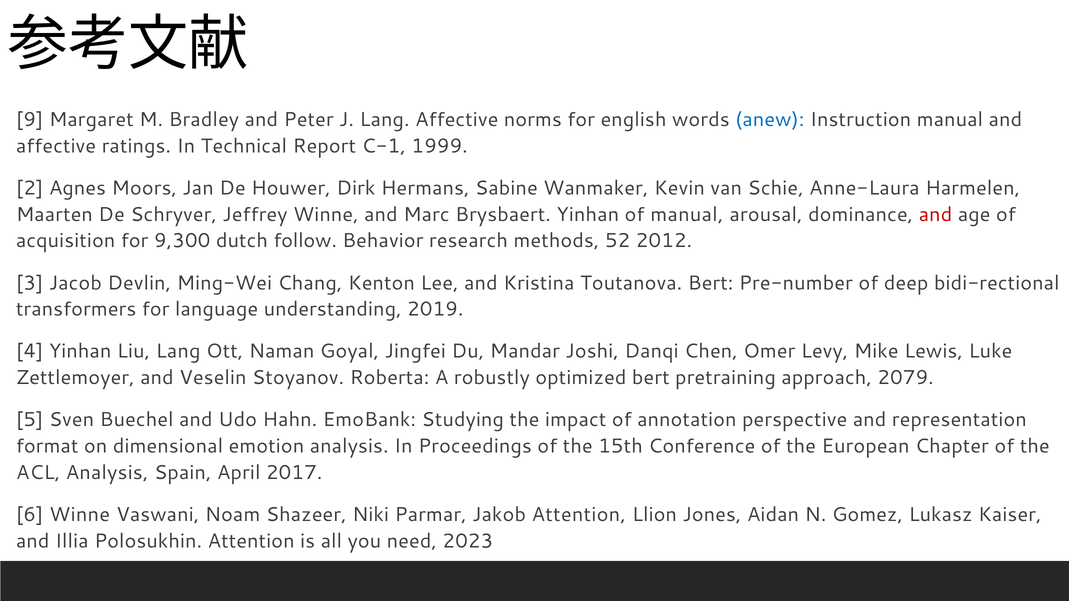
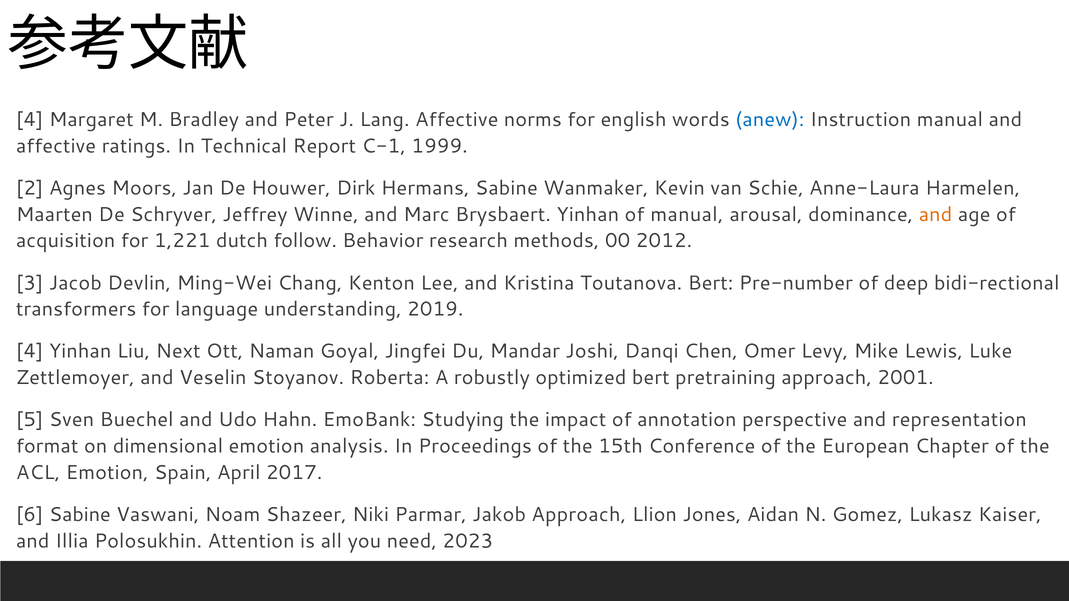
9 at (30, 120): 9 -> 4
and at (935, 215) colour: red -> orange
9,300: 9,300 -> 1,221
52: 52 -> 00
Liu Lang: Lang -> Next
2079: 2079 -> 2001
ACL Analysis: Analysis -> Emotion
6 Winne: Winne -> Sabine
Jakob Attention: Attention -> Approach
